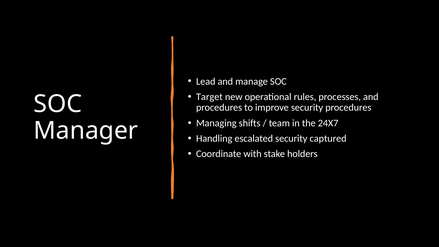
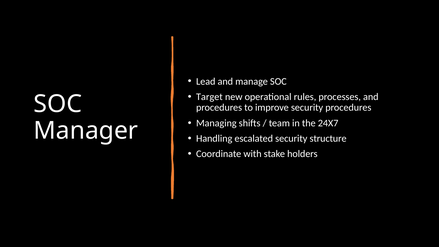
captured: captured -> structure
